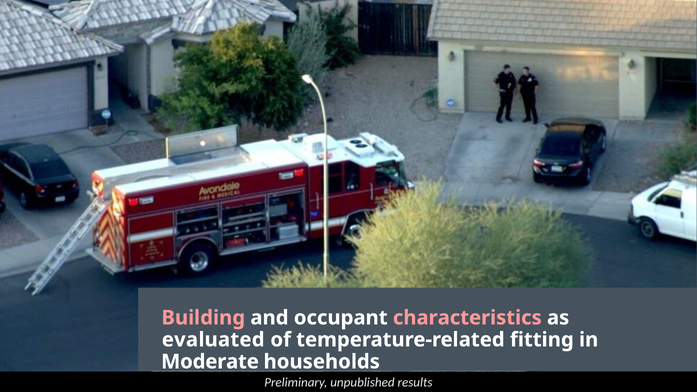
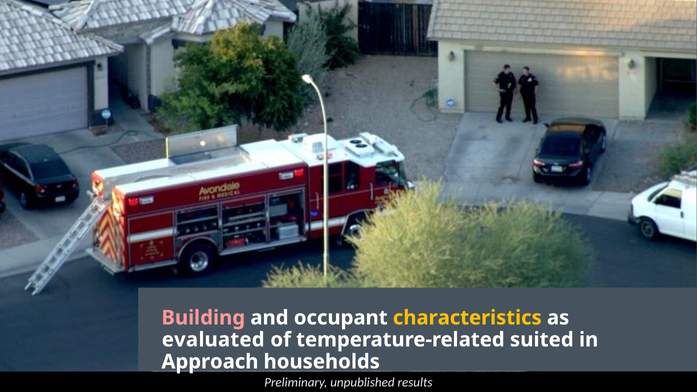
characteristics colour: pink -> yellow
fitting: fitting -> suited
Moderate: Moderate -> Approach
